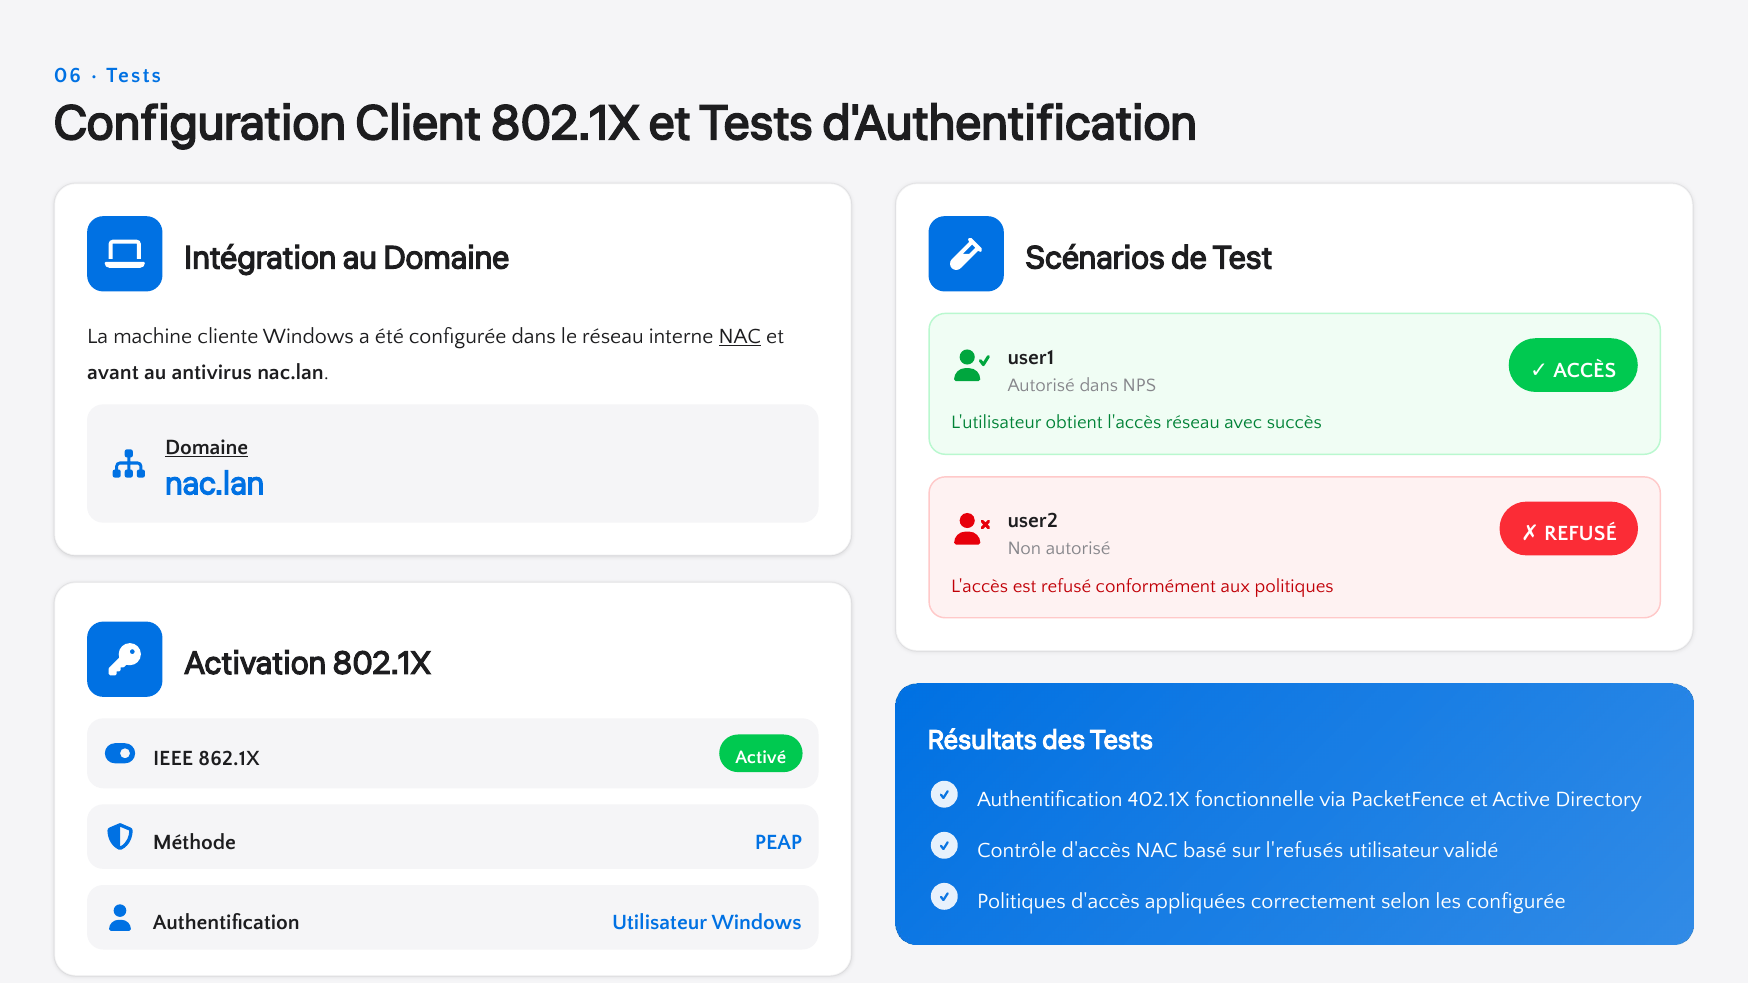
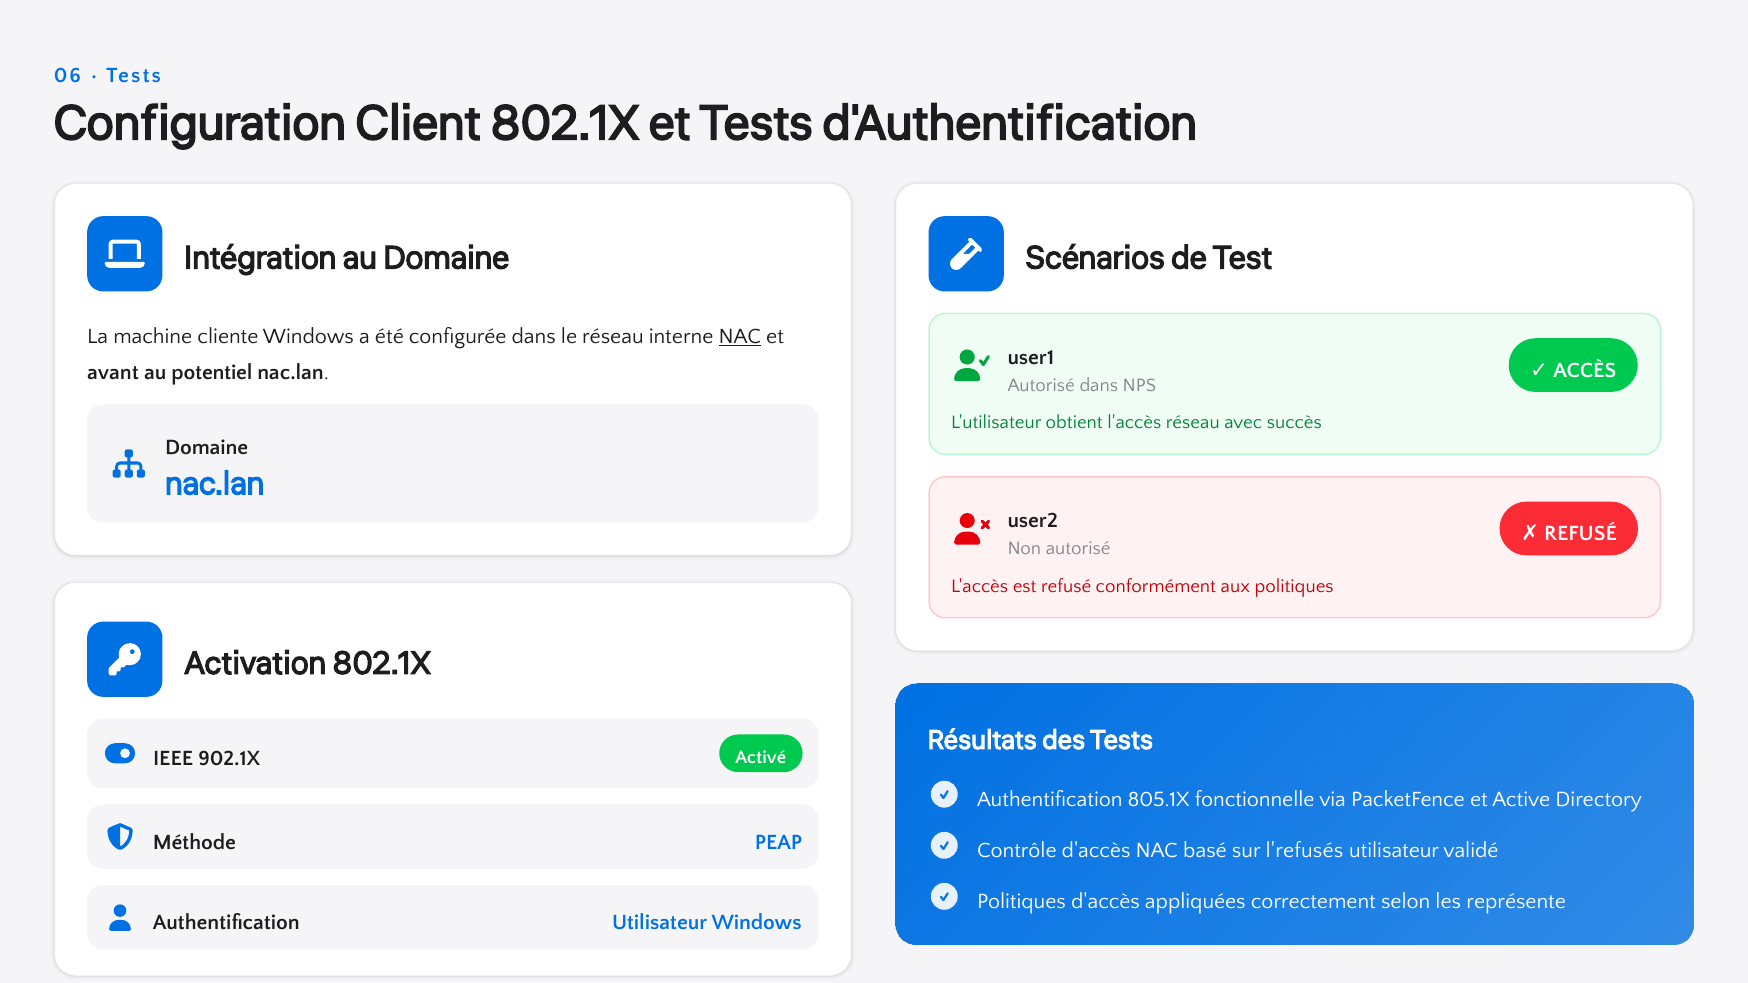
antivirus: antivirus -> potentiel
Domaine at (207, 447) underline: present -> none
862.1X: 862.1X -> 902.1X
402.1X: 402.1X -> 805.1X
les configurée: configurée -> représente
